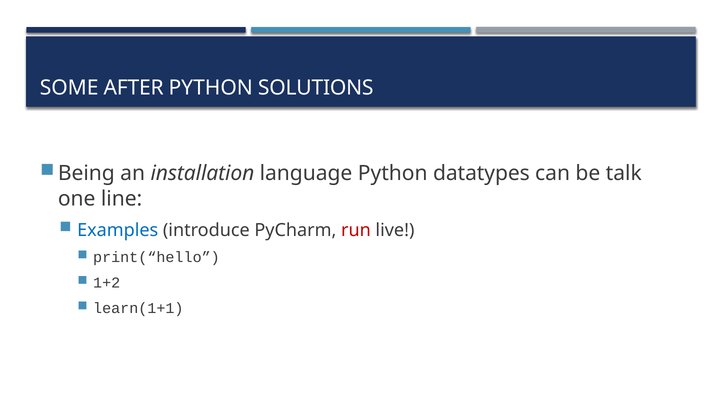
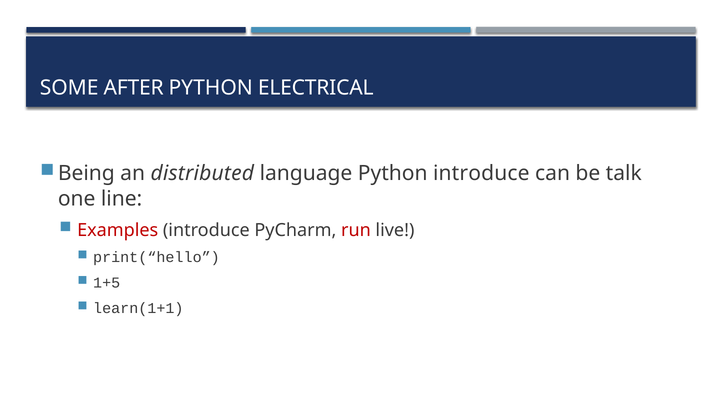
SOLUTIONS: SOLUTIONS -> ELECTRICAL
installation: installation -> distributed
Python datatypes: datatypes -> introduce
Examples colour: blue -> red
1+2: 1+2 -> 1+5
